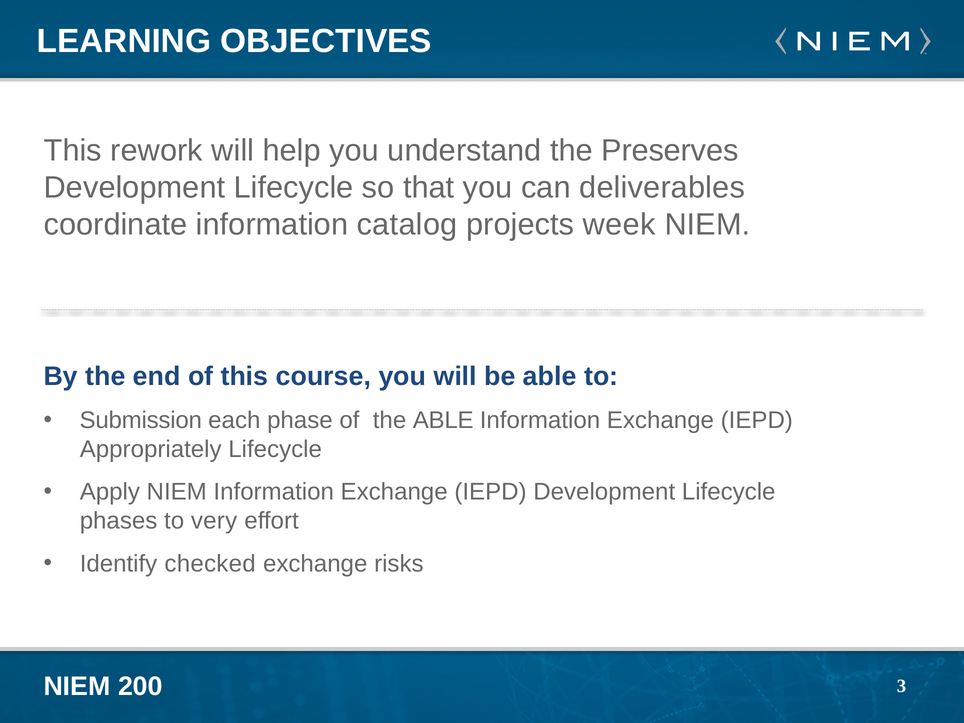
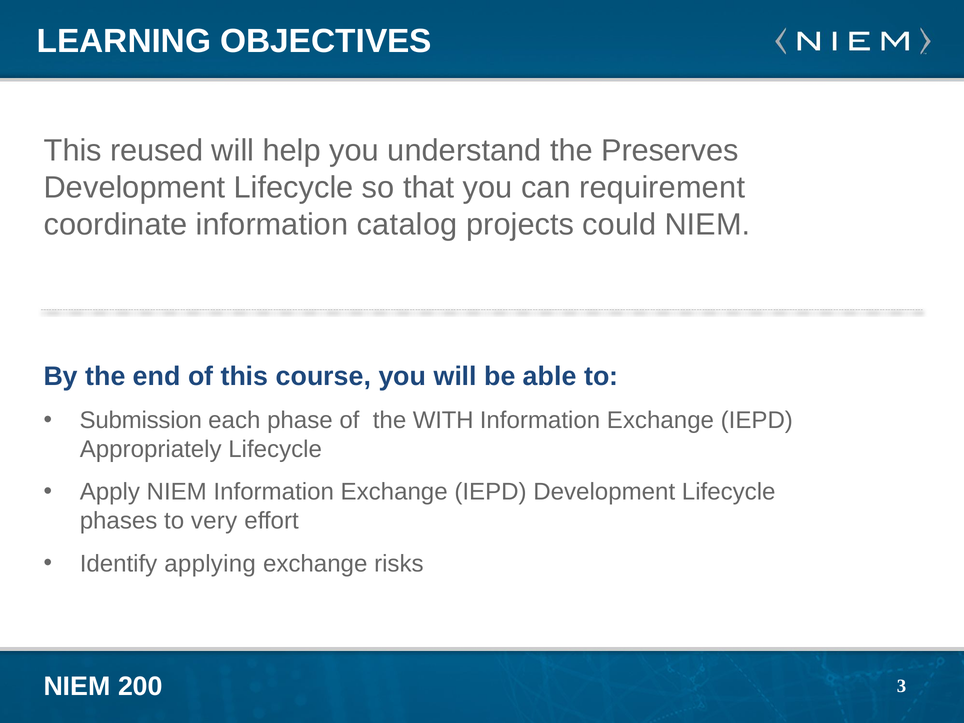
rework: rework -> reused
deliverables: deliverables -> requirement
week: week -> could
the ABLE: ABLE -> WITH
checked: checked -> applying
